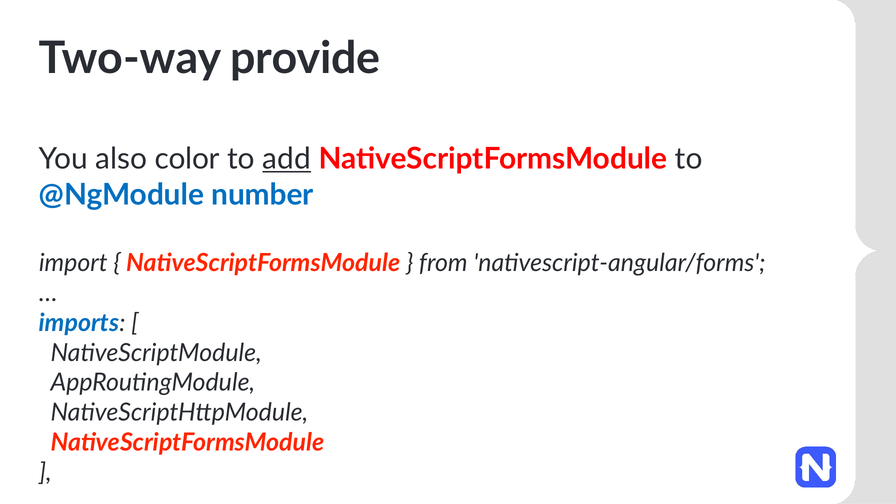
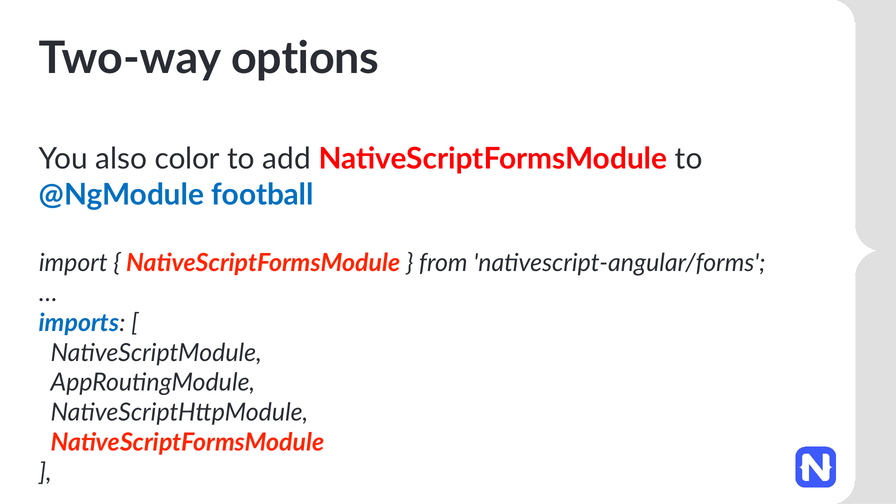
provide: provide -> options
add underline: present -> none
number: number -> football
